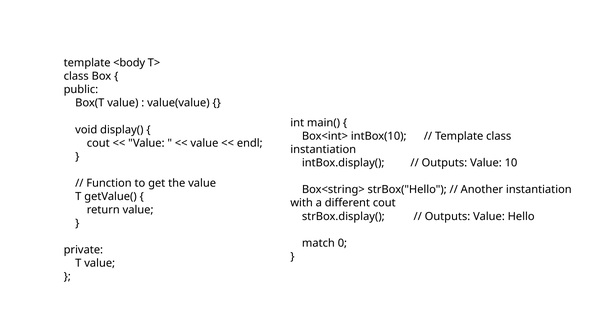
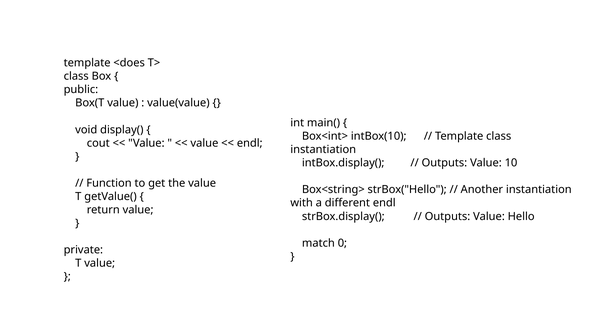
<body: <body -> <does
different cout: cout -> endl
